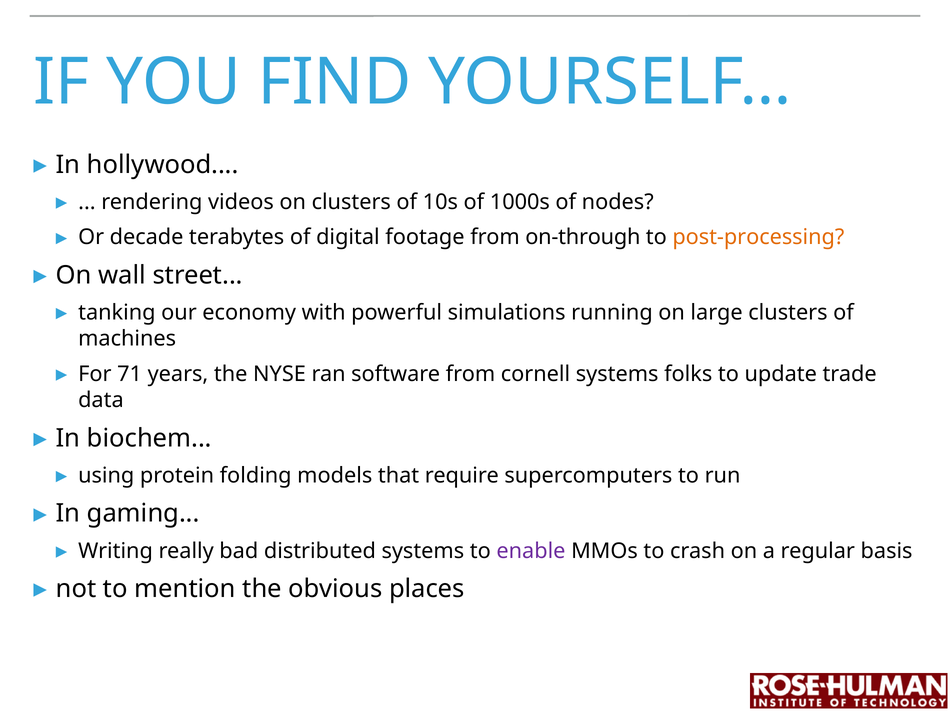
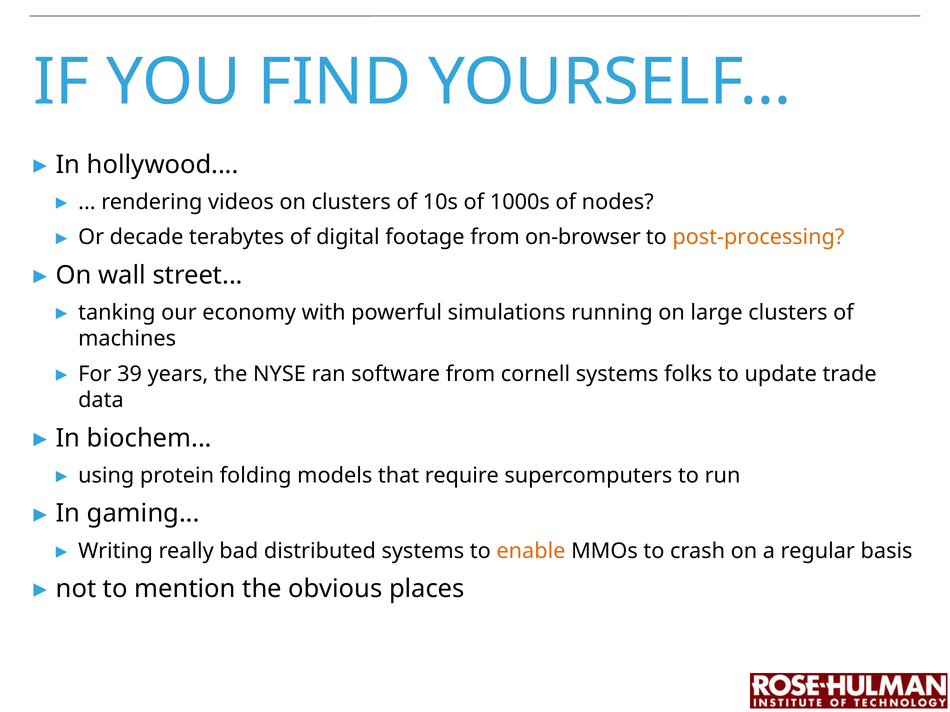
on-through: on-through -> on-browser
71: 71 -> 39
enable colour: purple -> orange
